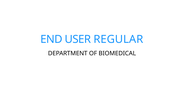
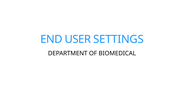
REGULAR: REGULAR -> SETTINGS
